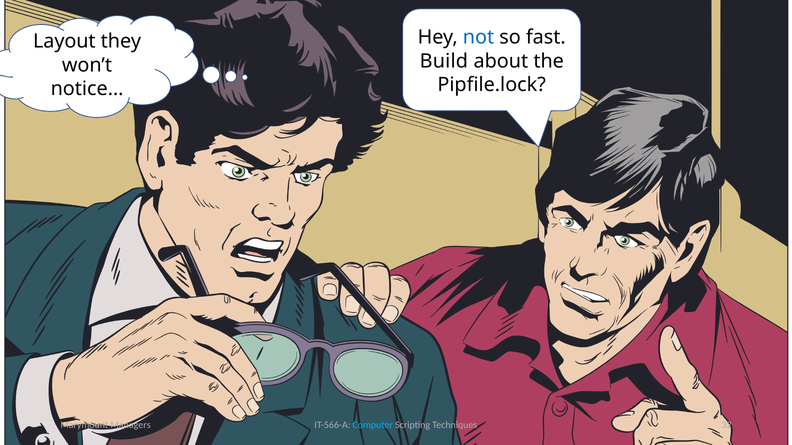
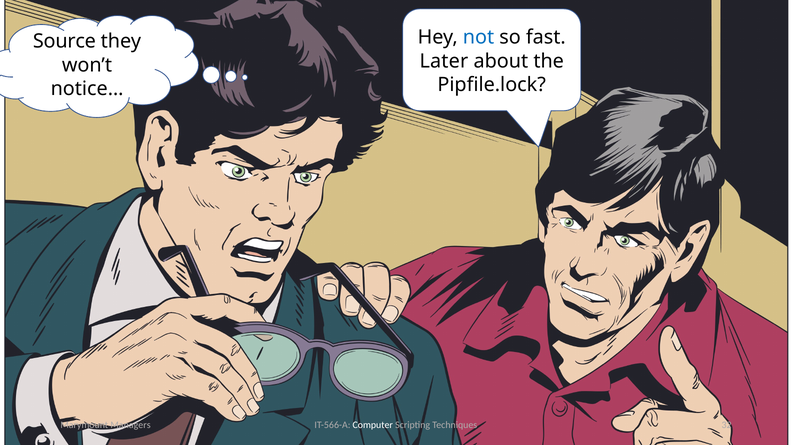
Layout: Layout -> Source
Build: Build -> Later
Computer colour: light blue -> white
